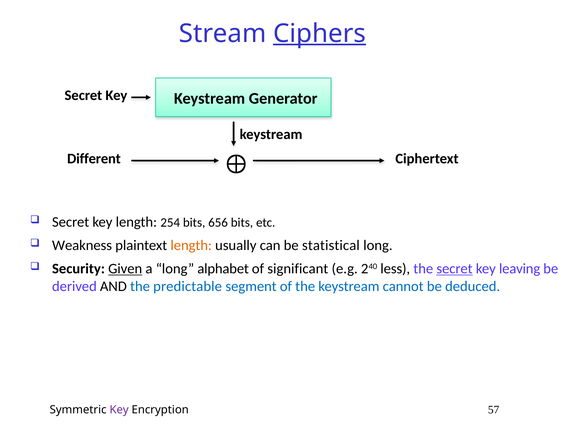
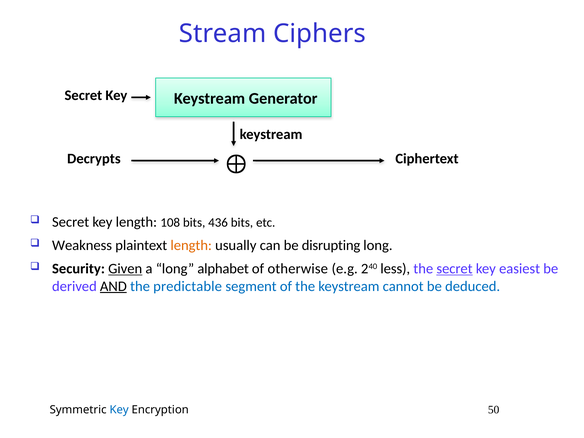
Ciphers underline: present -> none
Different: Different -> Decrypts
254: 254 -> 108
656: 656 -> 436
statistical: statistical -> disrupting
significant: significant -> otherwise
leaving: leaving -> easiest
AND underline: none -> present
Key at (119, 410) colour: purple -> blue
57: 57 -> 50
